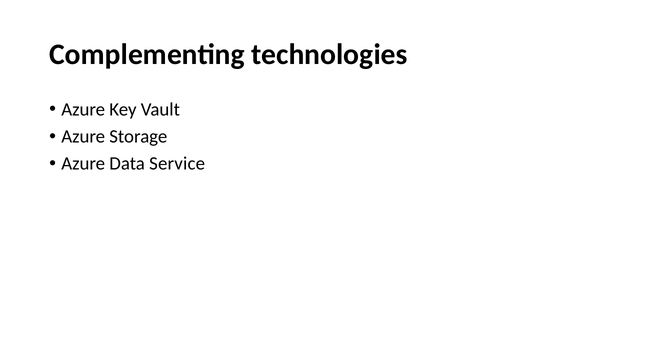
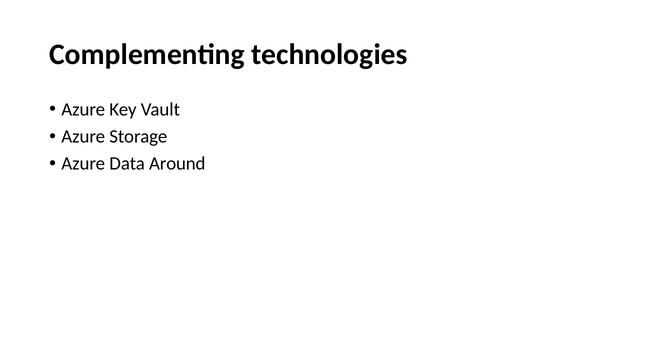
Service: Service -> Around
